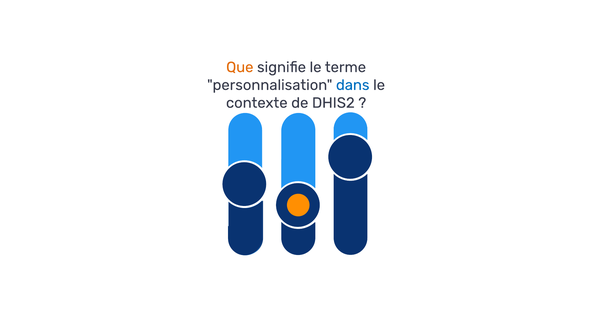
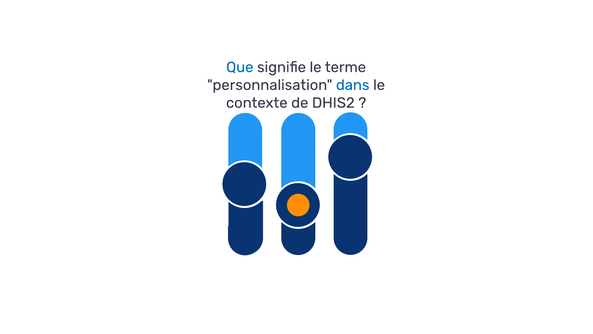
Que colour: orange -> blue
